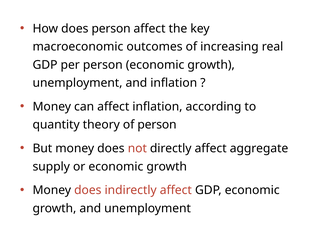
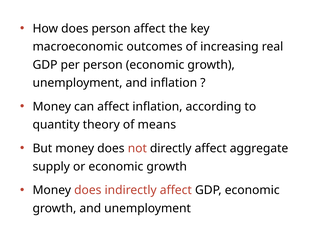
of person: person -> means
